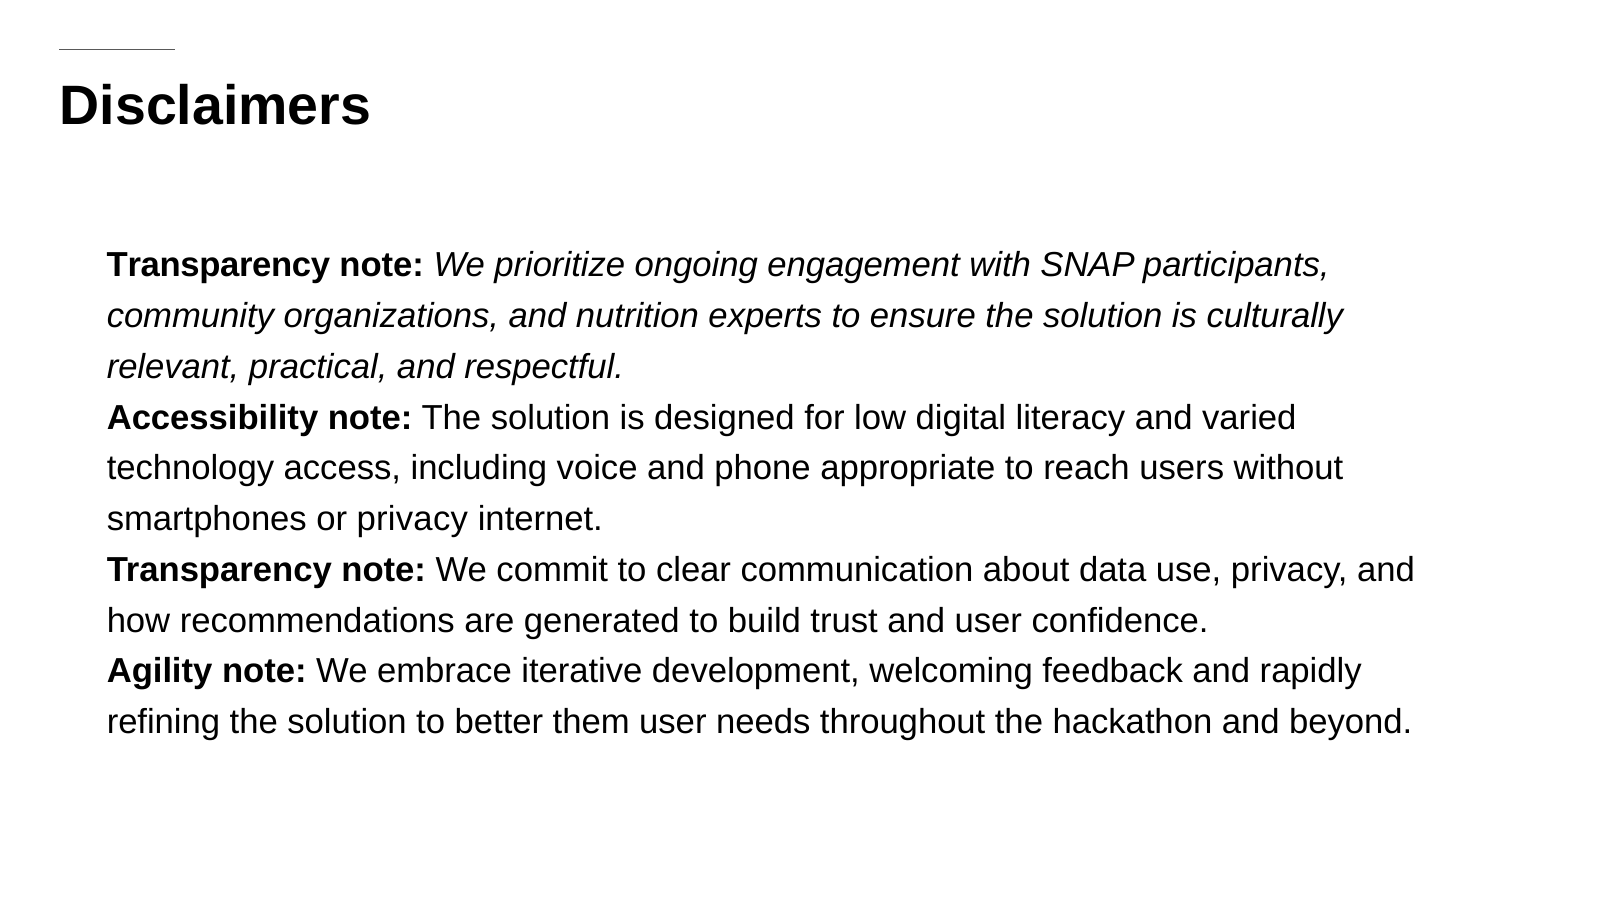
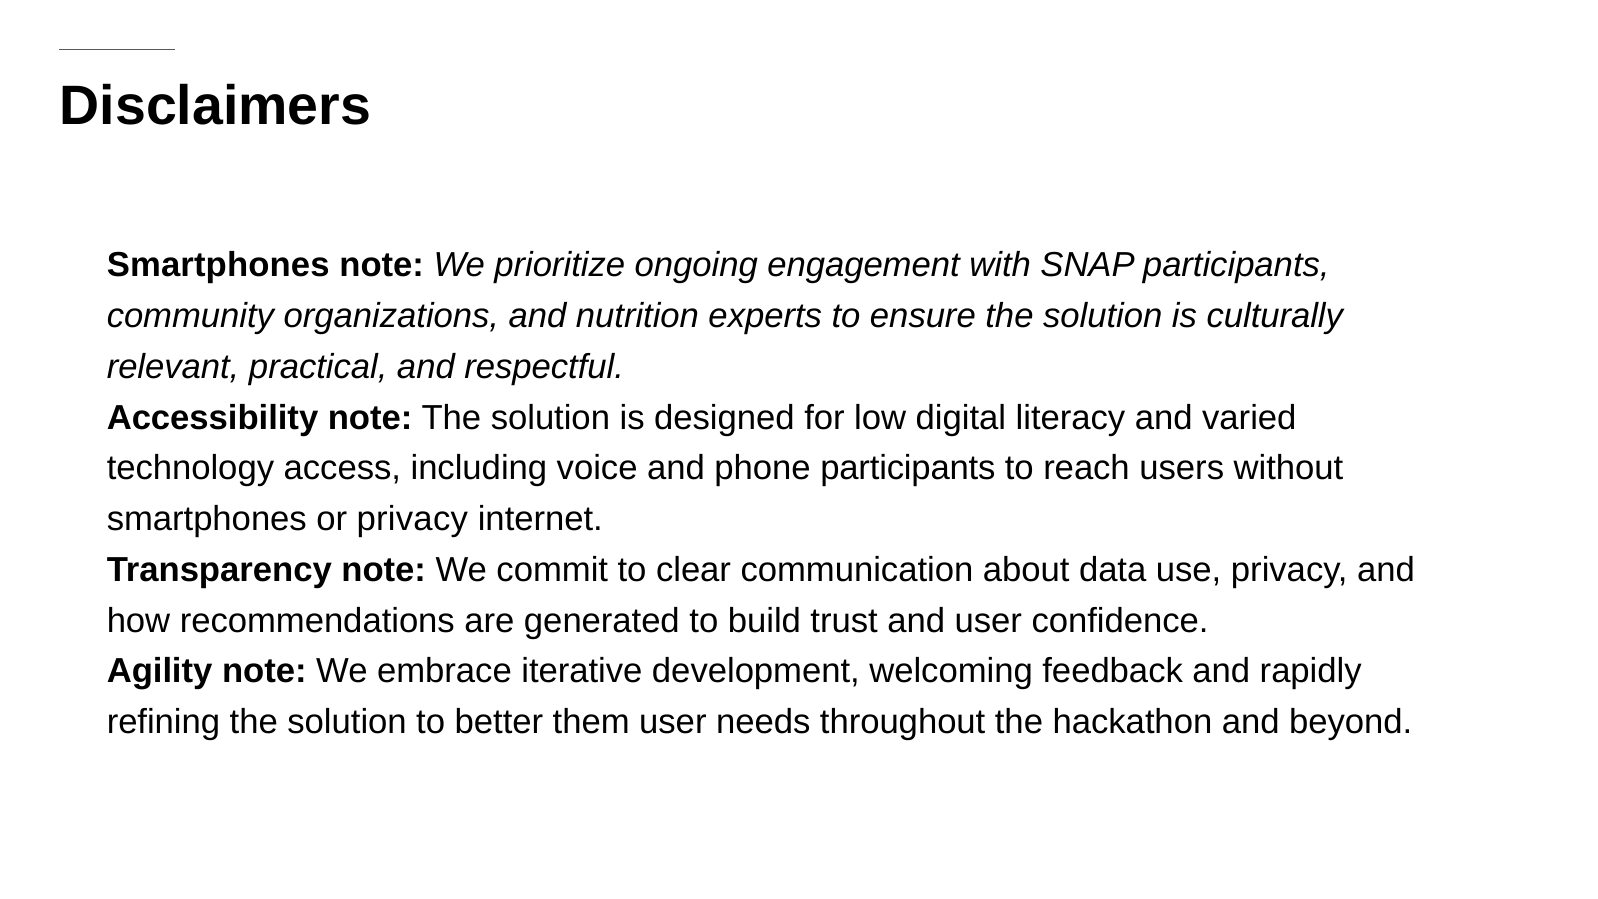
Transparency at (218, 265): Transparency -> Smartphones
phone appropriate: appropriate -> participants
